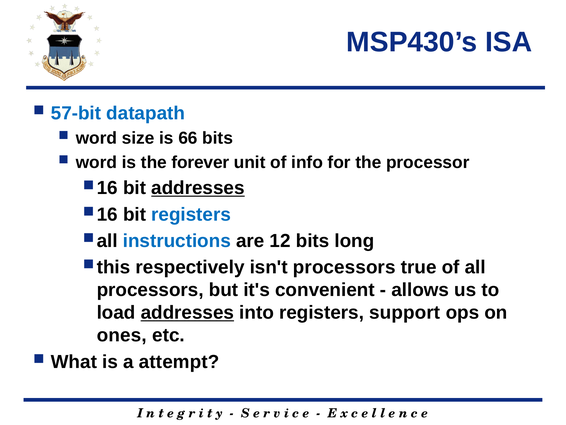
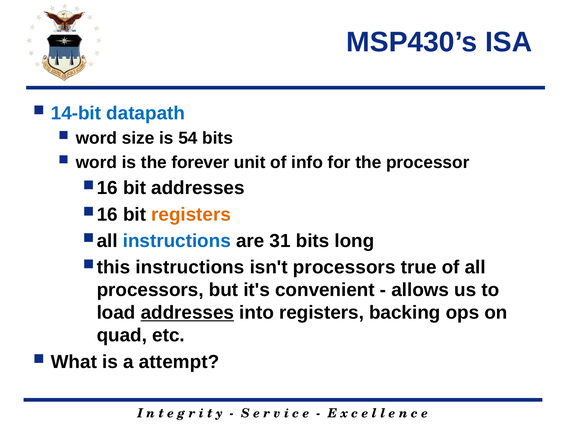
57-bit: 57-bit -> 14-bit
66: 66 -> 54
addresses at (198, 188) underline: present -> none
registers at (191, 214) colour: blue -> orange
12: 12 -> 31
respectively at (190, 267): respectively -> instructions
support: support -> backing
ones: ones -> quad
